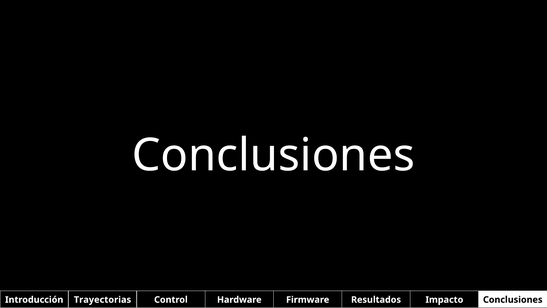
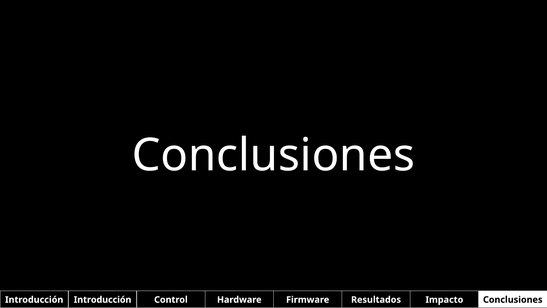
Introducción Trayectorias: Trayectorias -> Introducción
